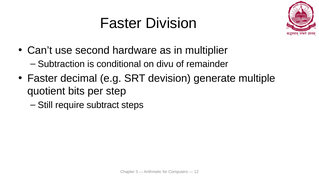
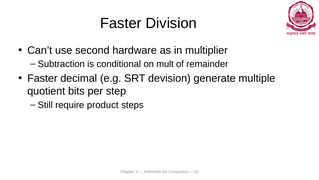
divu: divu -> mult
subtract: subtract -> product
